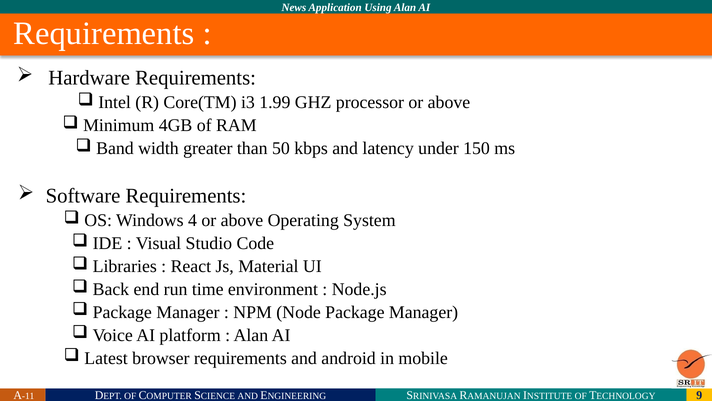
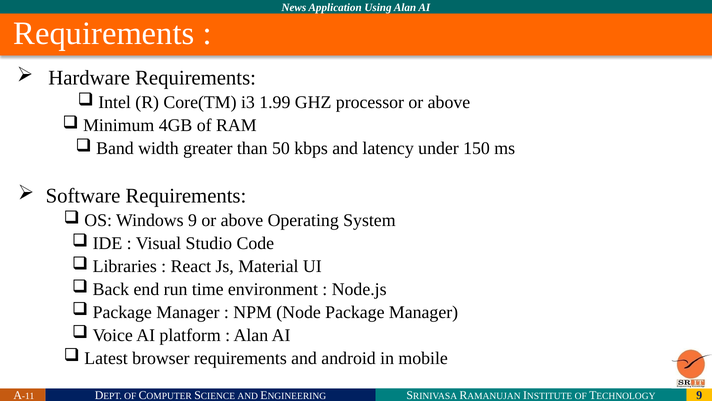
Windows 4: 4 -> 9
